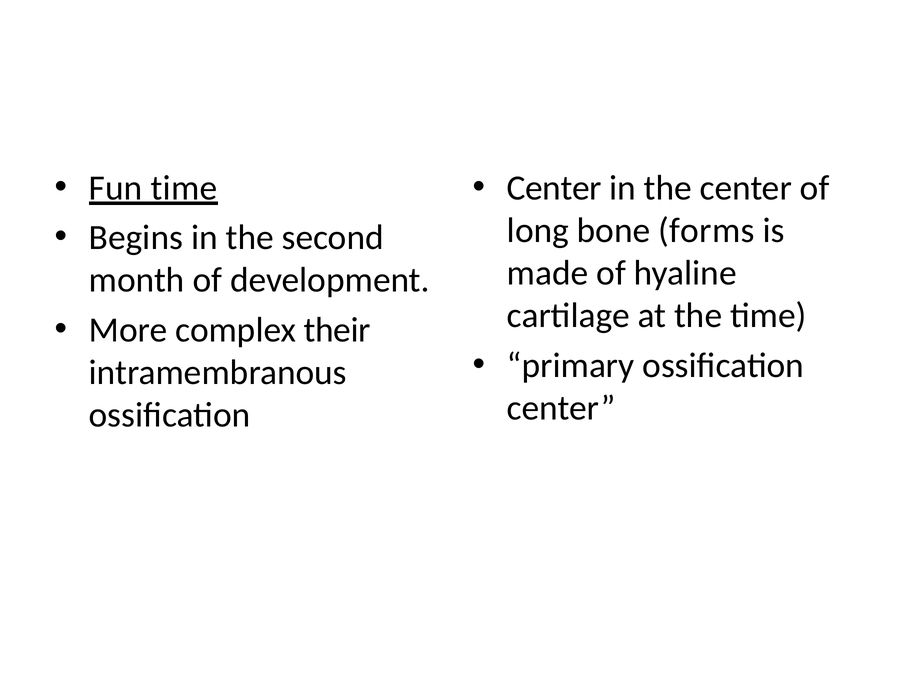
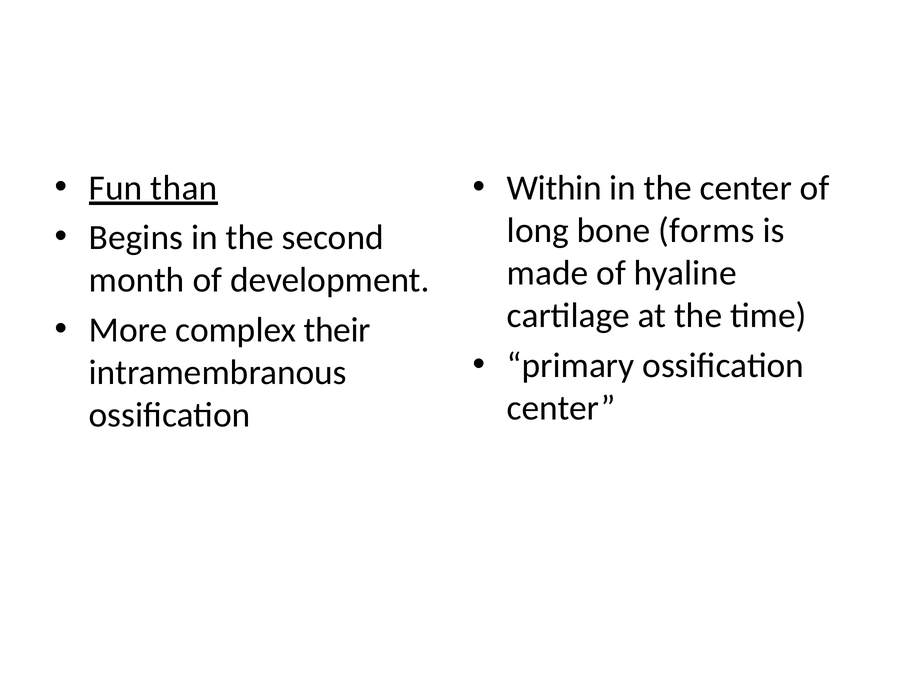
Fun time: time -> than
Center at (554, 188): Center -> Within
